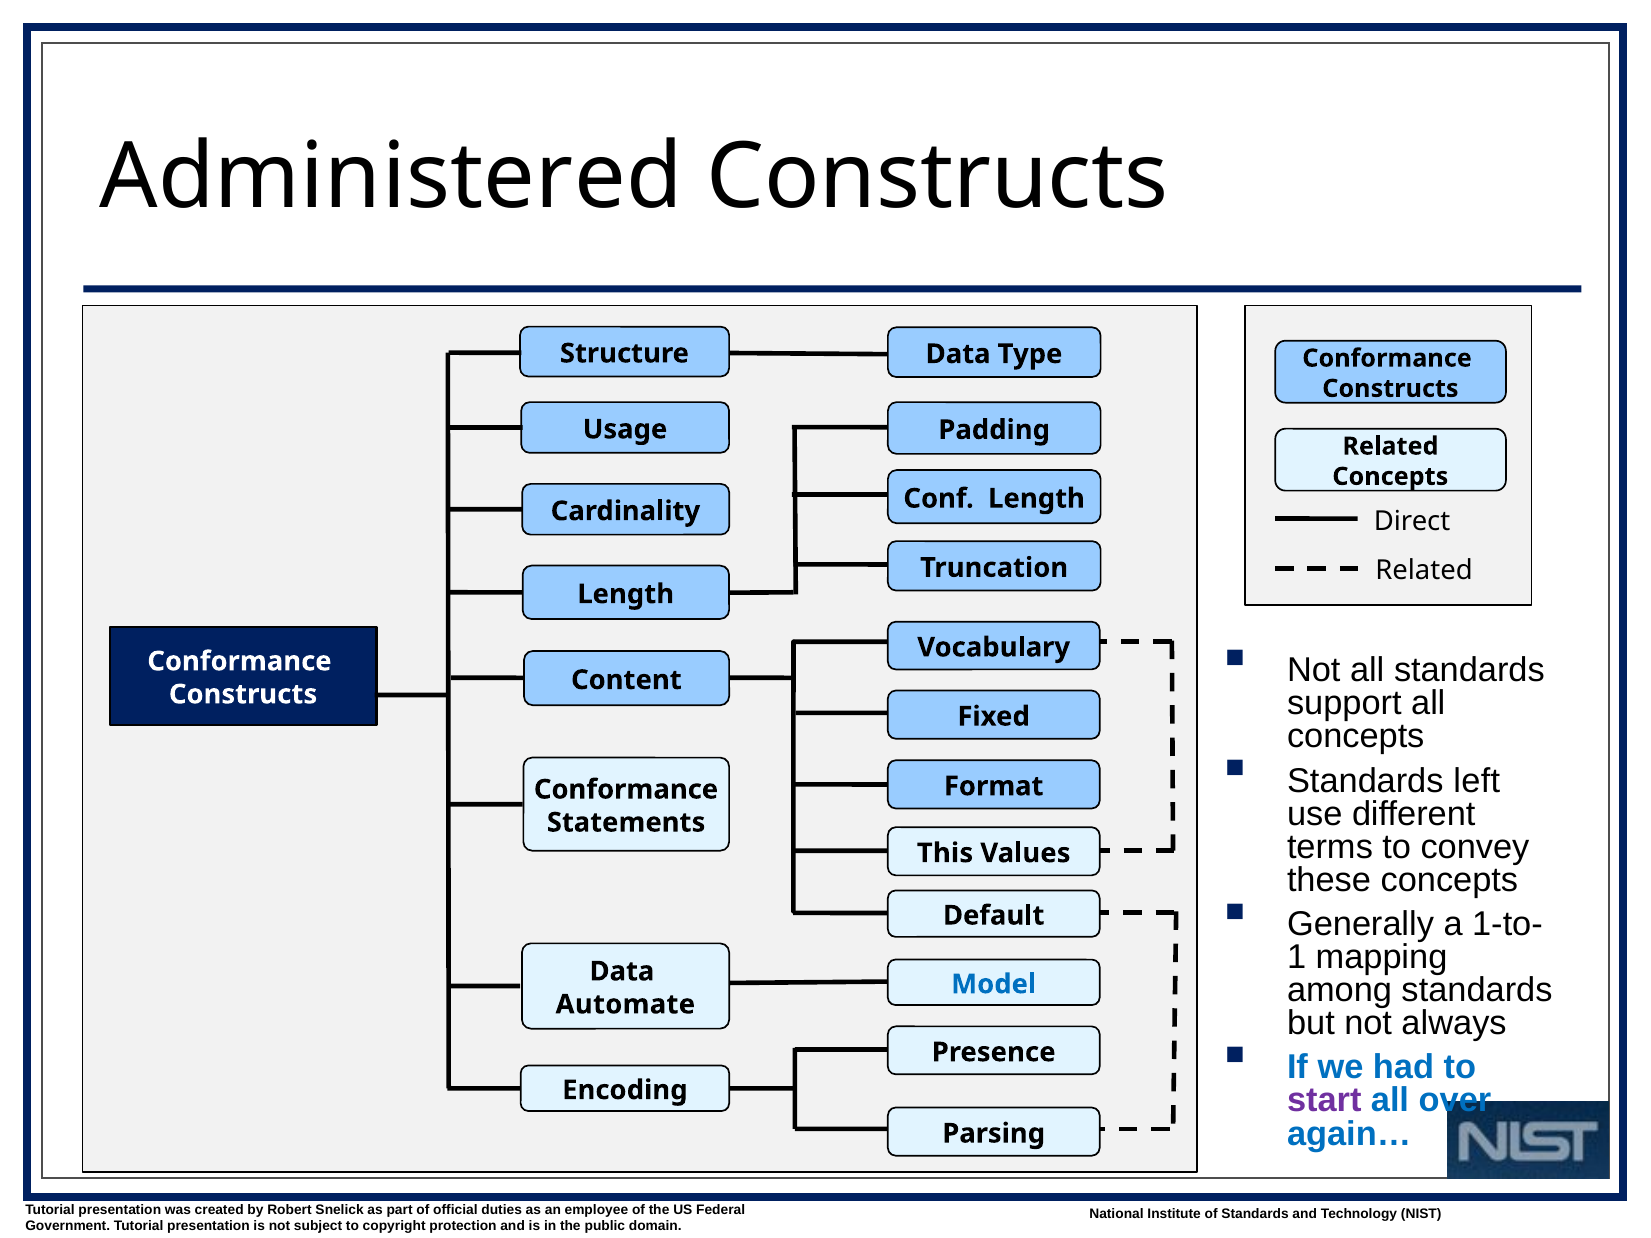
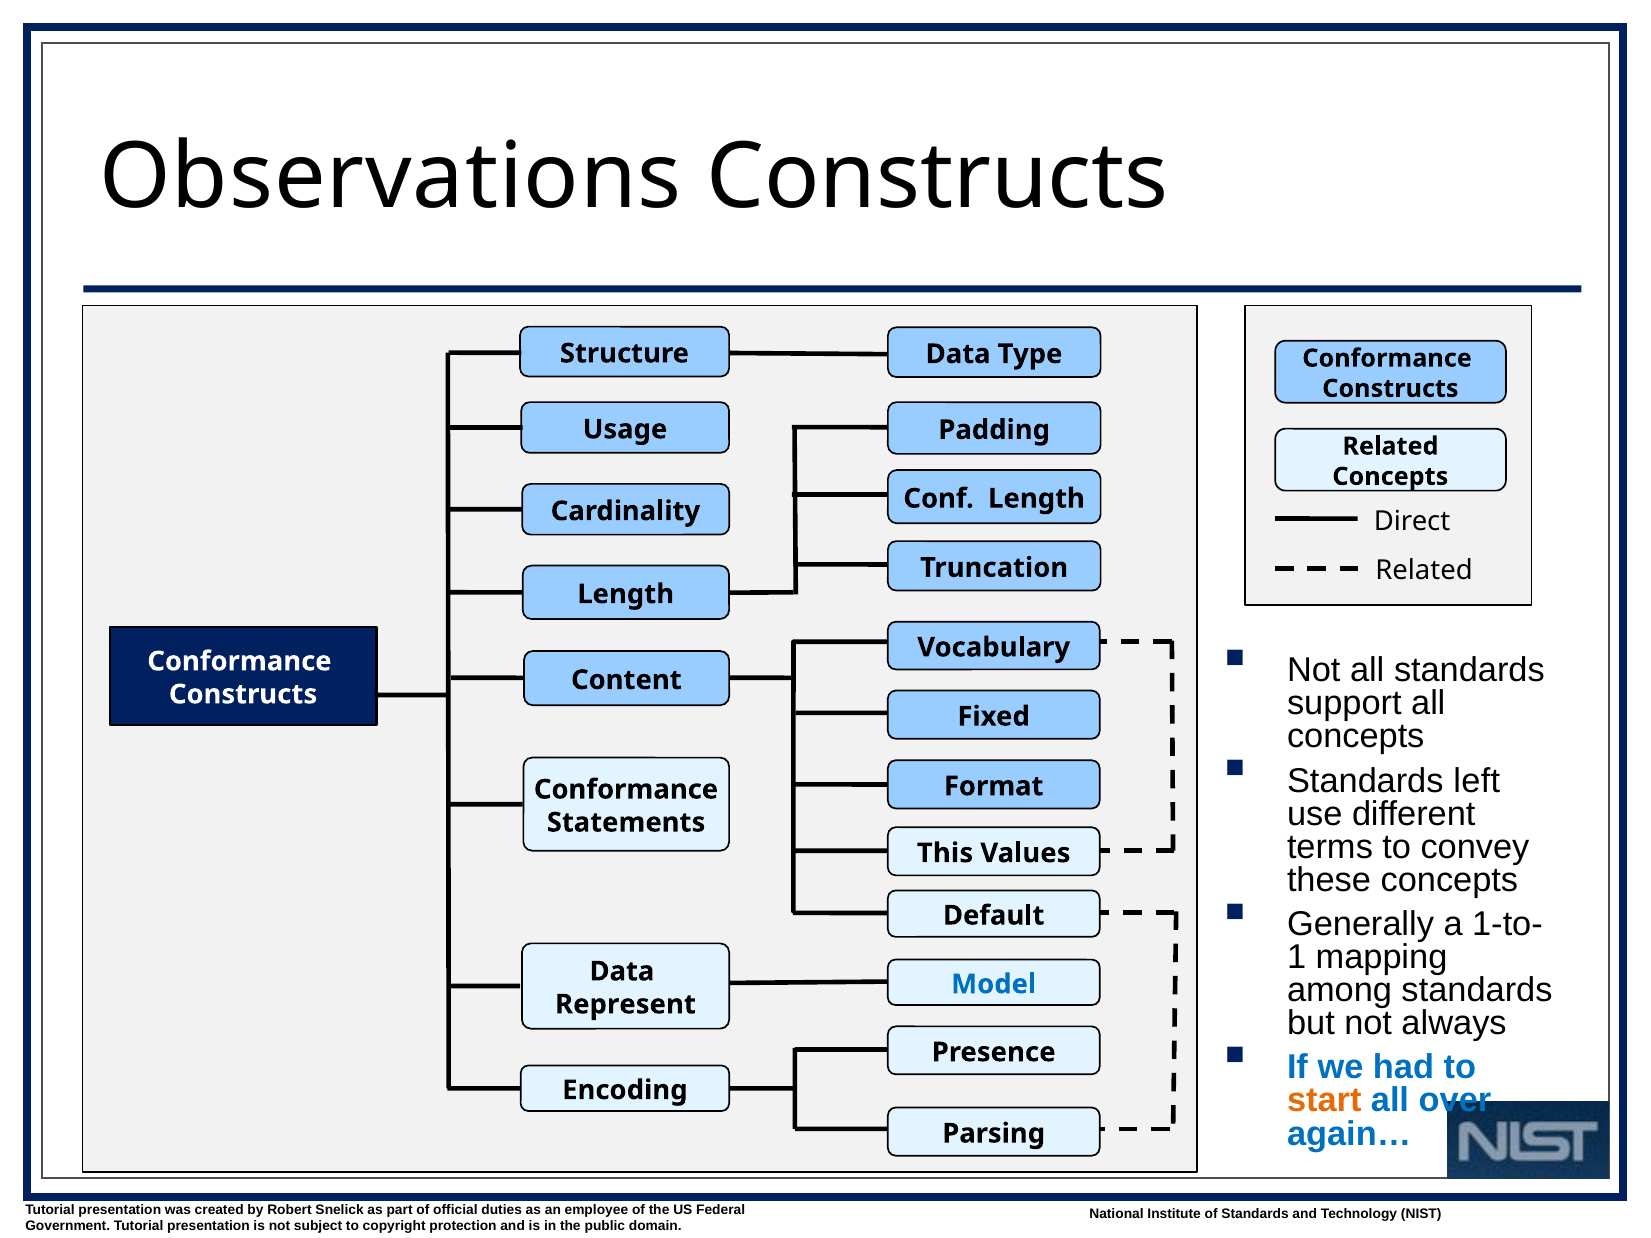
Administered: Administered -> Observations
Automate: Automate -> Represent
start colour: purple -> orange
